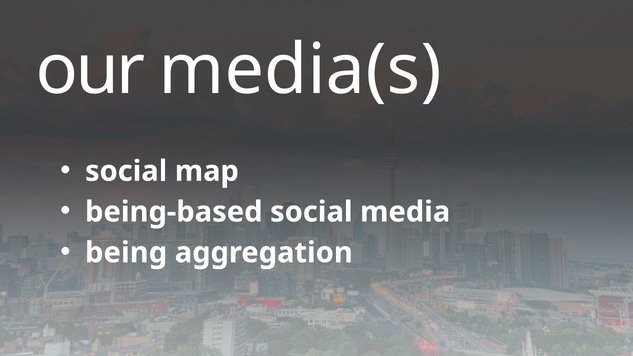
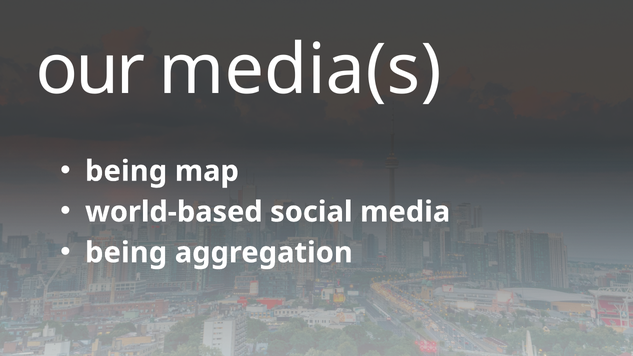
social at (126, 171): social -> being
being-based: being-based -> world-based
